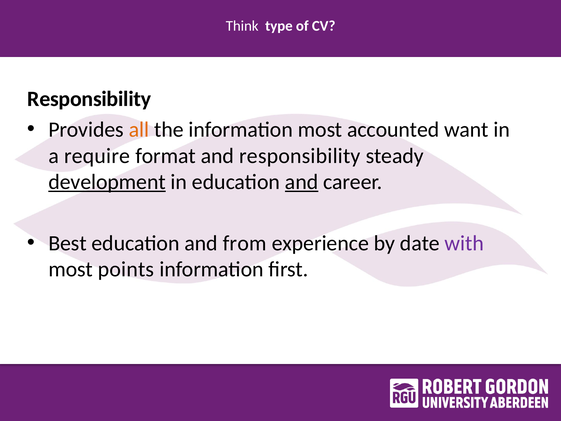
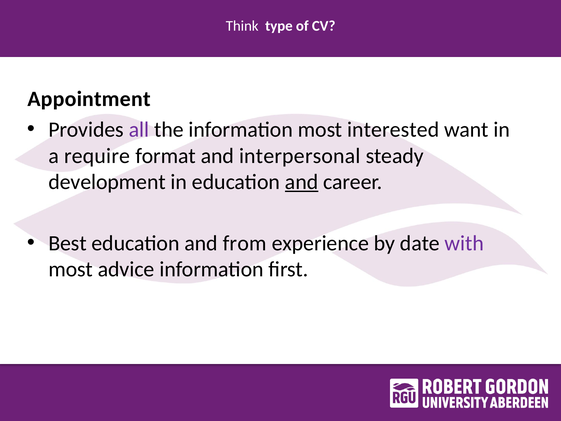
Responsibility at (89, 99): Responsibility -> Appointment
all colour: orange -> purple
accounted: accounted -> interested
and responsibility: responsibility -> interpersonal
development underline: present -> none
points: points -> advice
